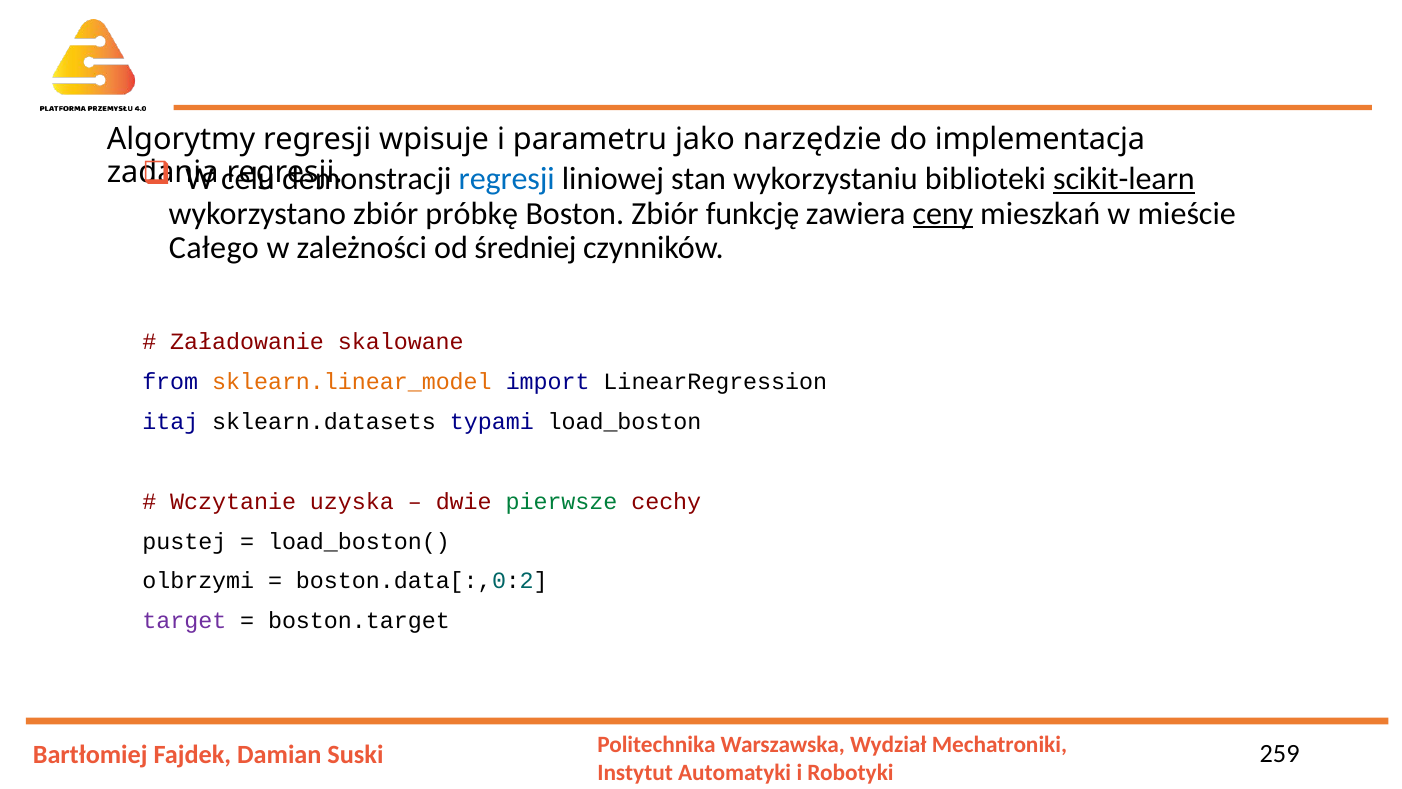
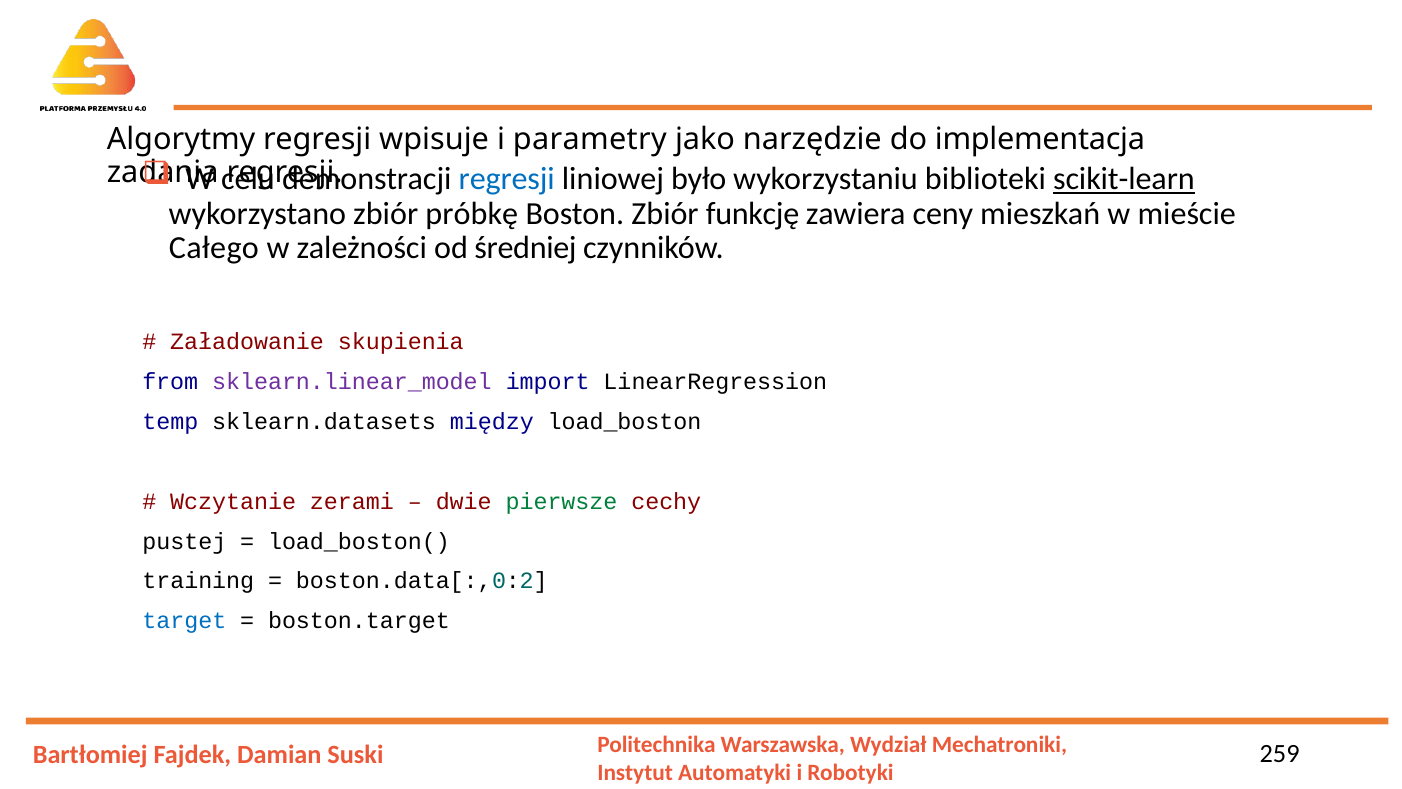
parametru: parametru -> parametry
stan: stan -> było
ceny underline: present -> none
skalowane: skalowane -> skupienia
sklearn.linear_model colour: orange -> purple
itaj: itaj -> temp
typami: typami -> między
uzyska: uzyska -> zerami
olbrzymi: olbrzymi -> training
target colour: purple -> blue
